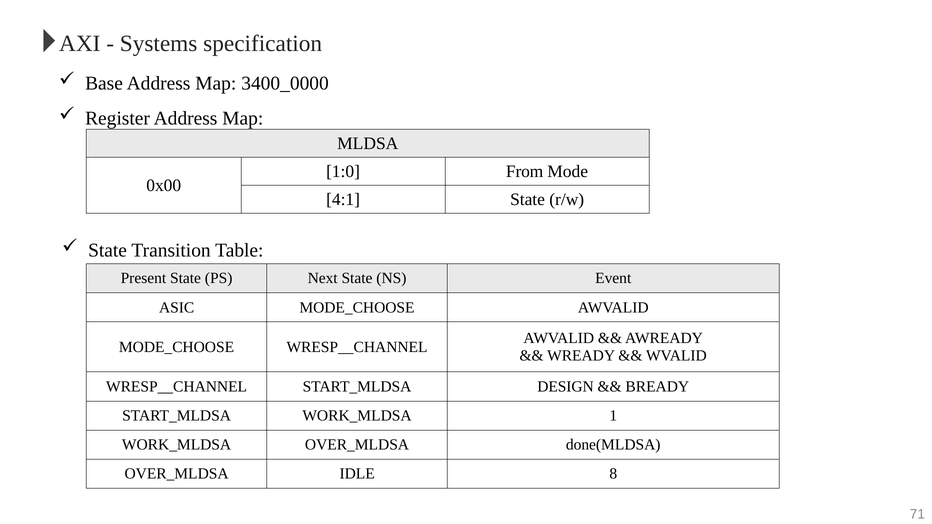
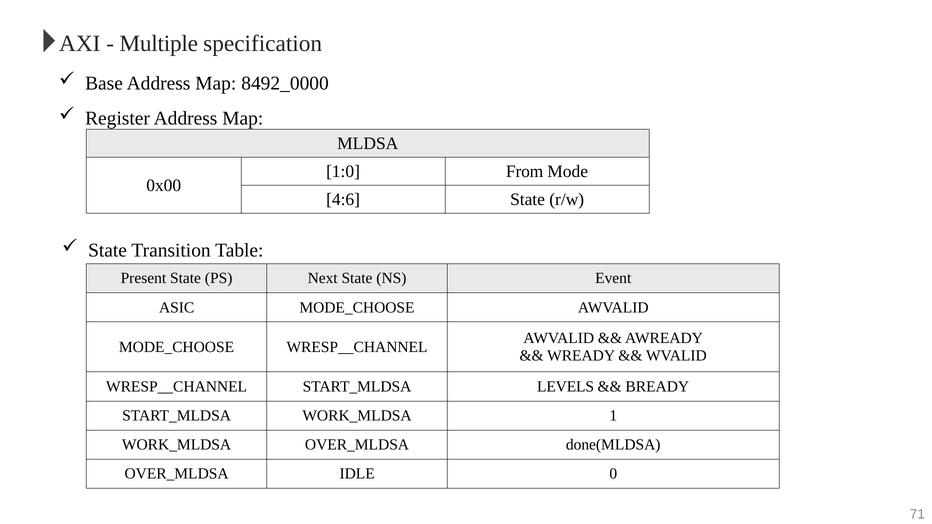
Systems: Systems -> Multiple
3400_0000: 3400_0000 -> 8492_0000
4:1: 4:1 -> 4:6
DESIGN: DESIGN -> LEVELS
8: 8 -> 0
